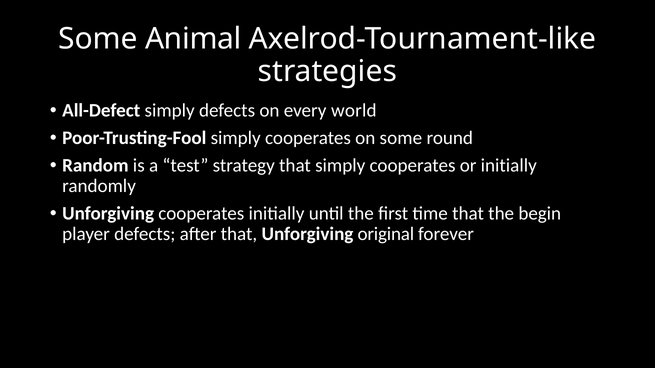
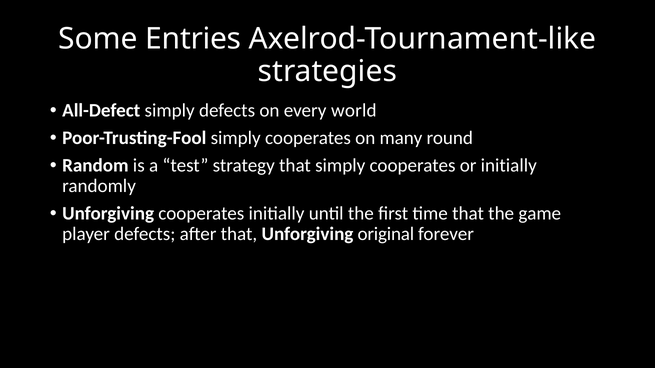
Animal: Animal -> Entries
on some: some -> many
begin: begin -> game
